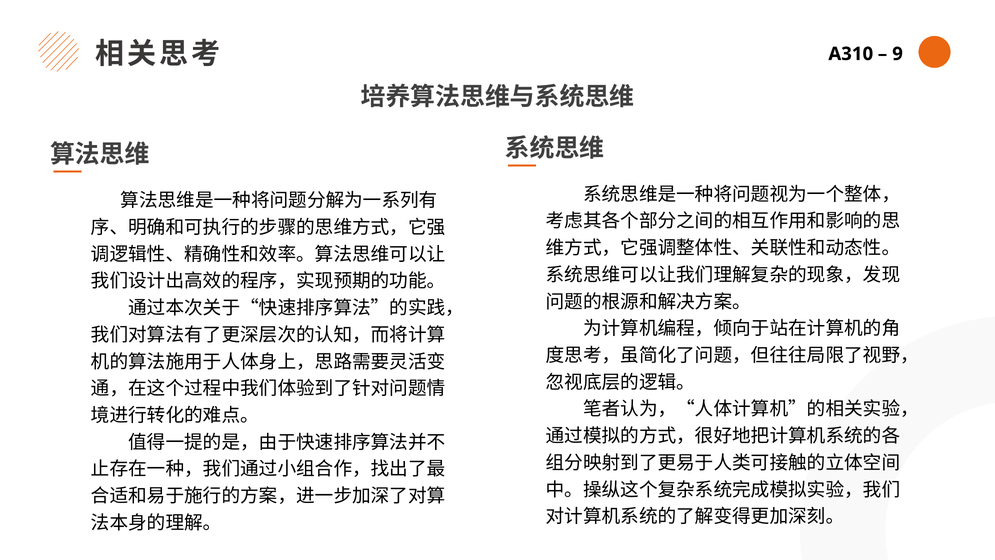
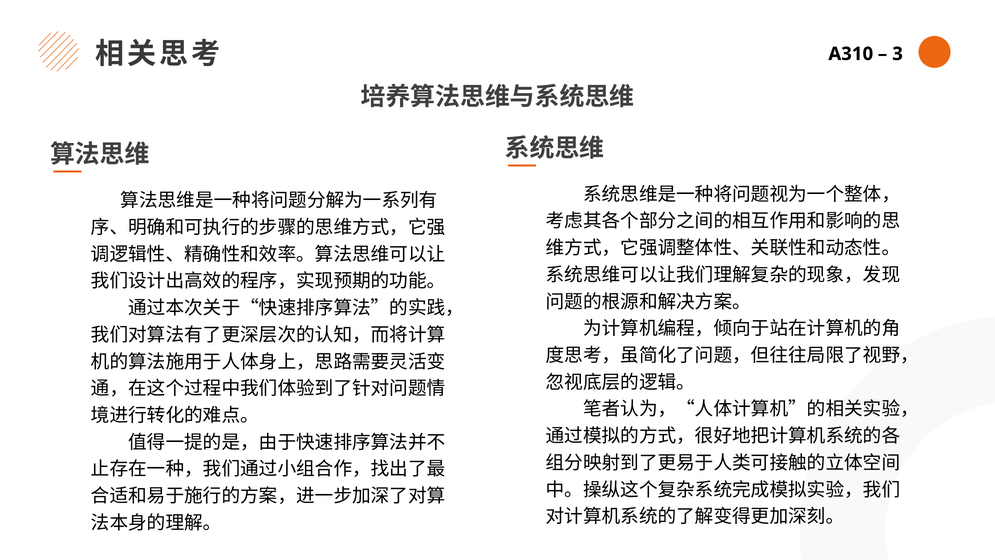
9: 9 -> 3
